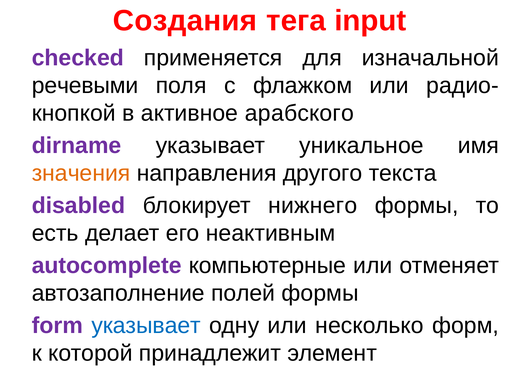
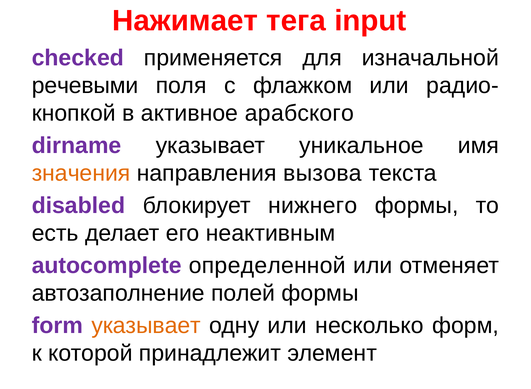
Создания: Создания -> Нажимает
другого: другого -> вызова
компьютерные: компьютерные -> определенной
указывает at (146, 325) colour: blue -> orange
